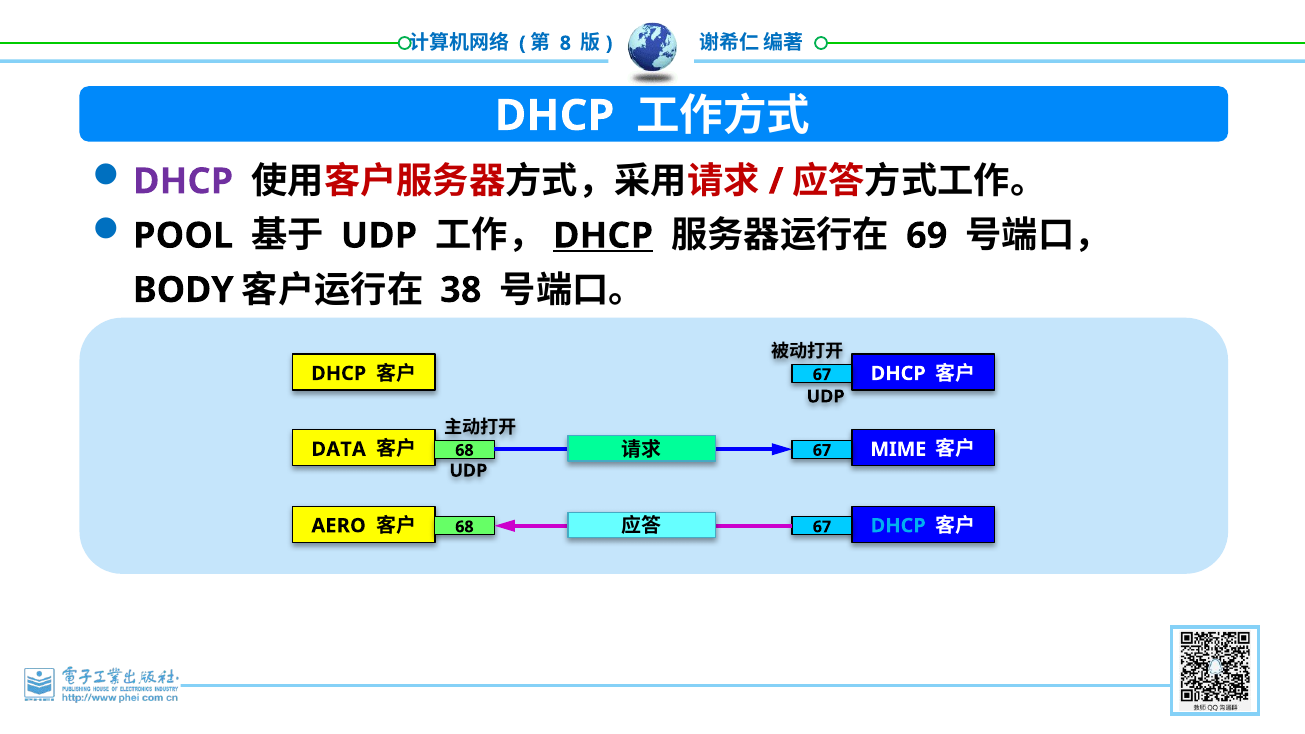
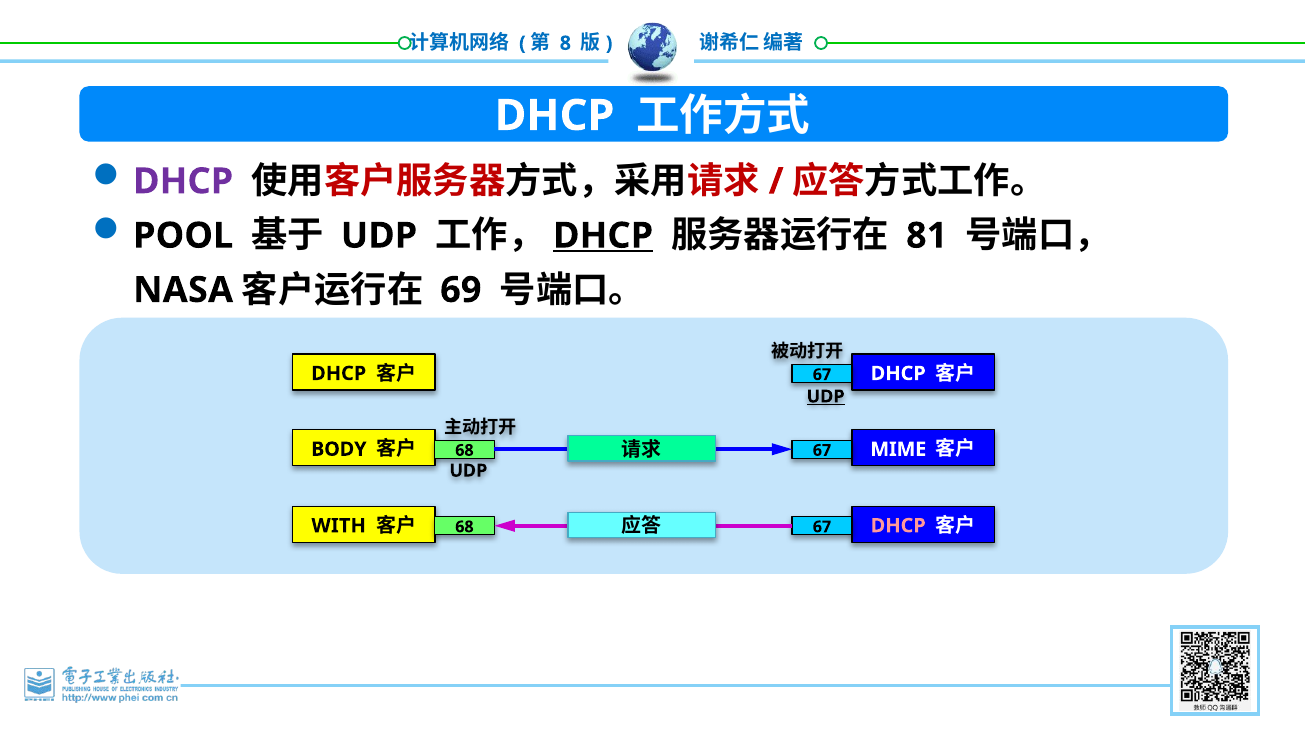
69: 69 -> 81
BODY: BODY -> NASA
38: 38 -> 69
UDP at (826, 397) underline: none -> present
DATA: DATA -> BODY
AERO: AERO -> WITH
DHCP at (898, 526) colour: light blue -> pink
